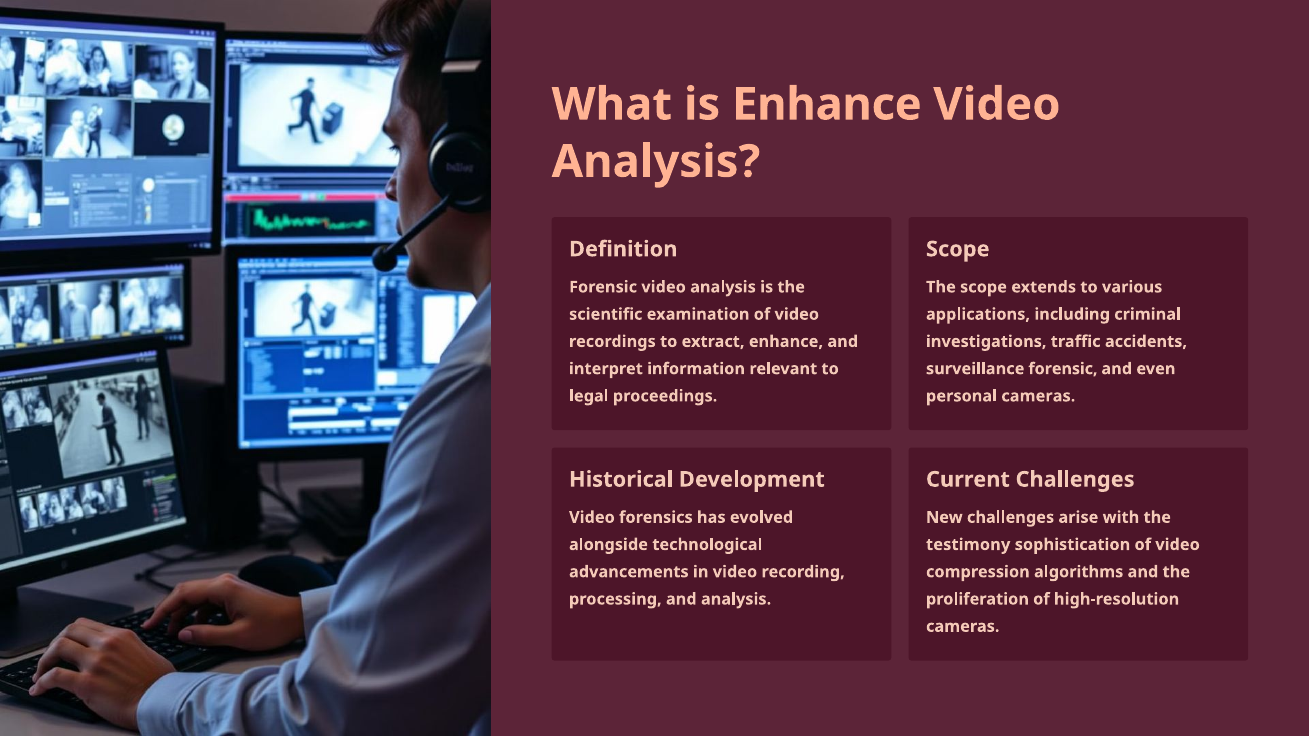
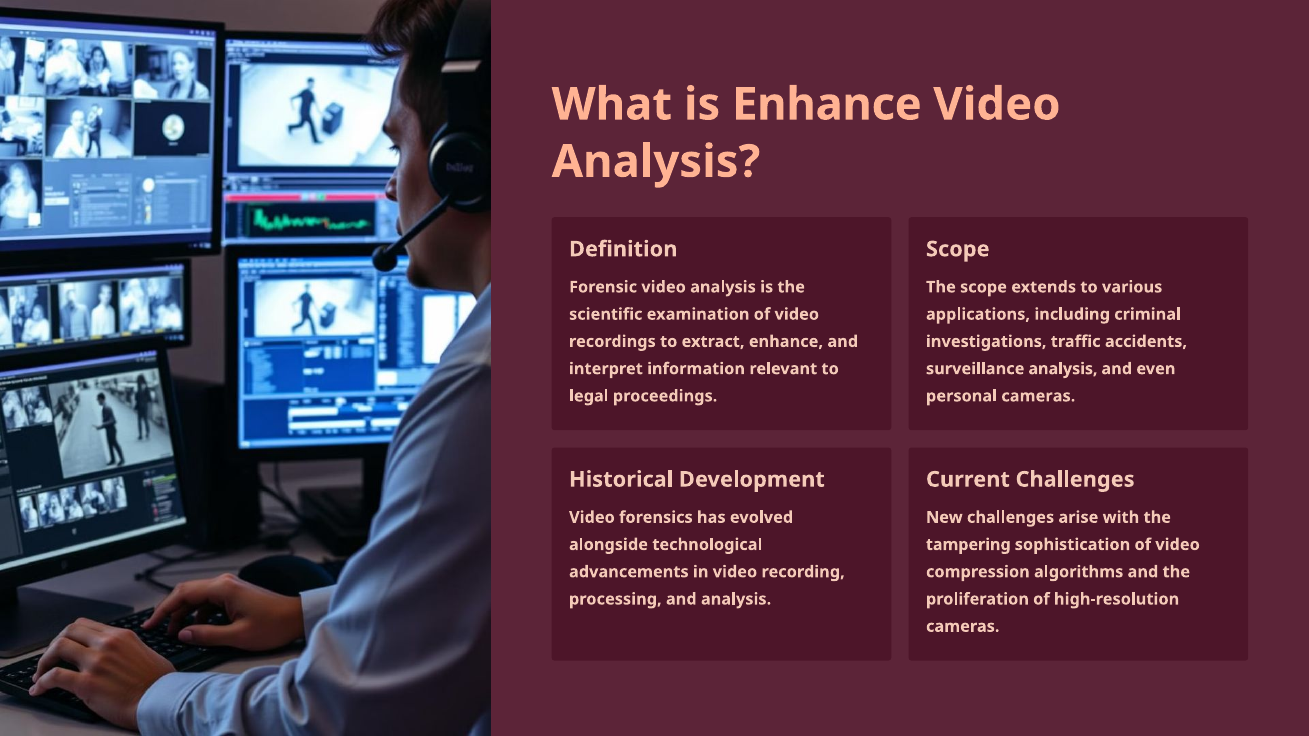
surveillance forensic: forensic -> analysis
testimony: testimony -> tampering
